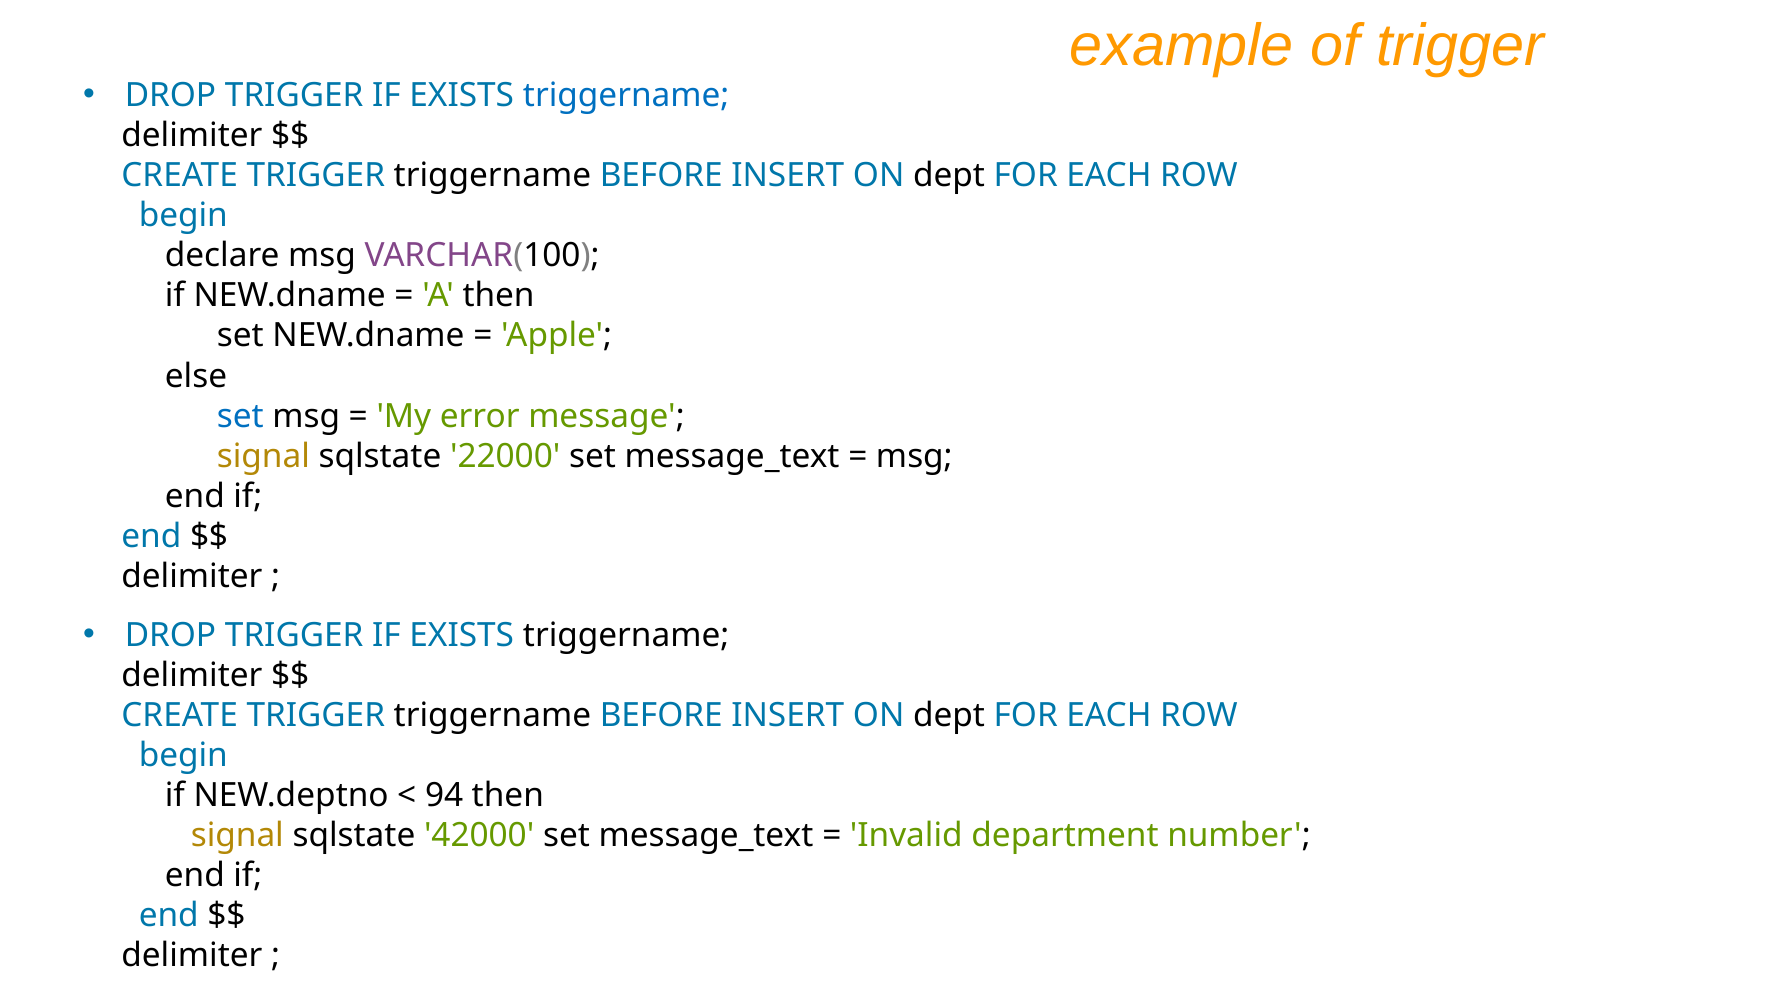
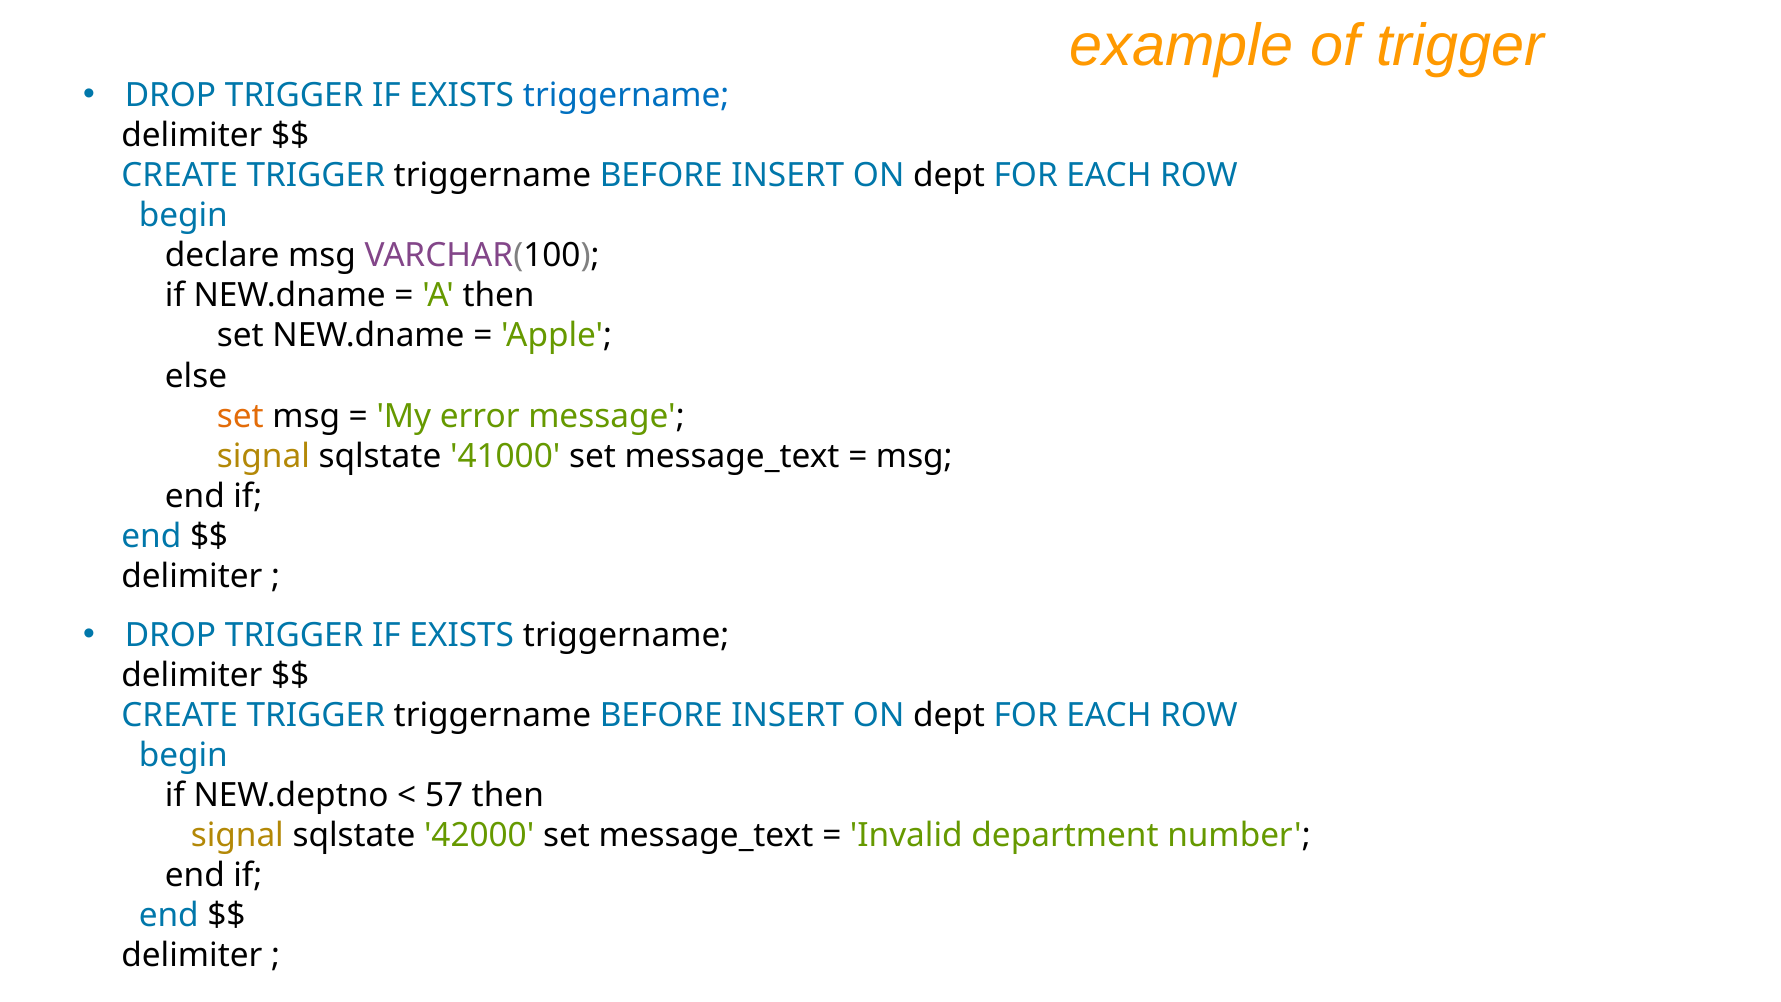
set at (240, 416) colour: blue -> orange
22000: 22000 -> 41000
94: 94 -> 57
